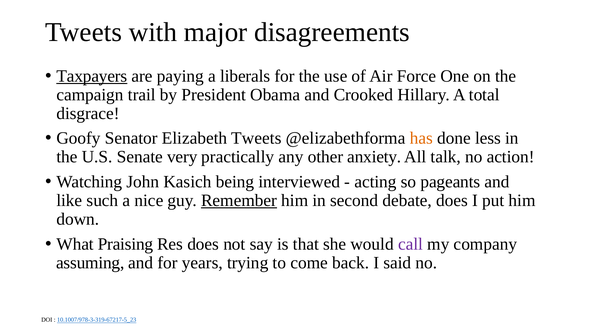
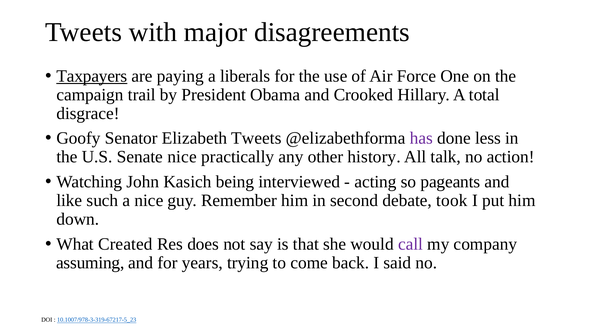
has colour: orange -> purple
Senate very: very -> nice
anxiety: anxiety -> history
Remember underline: present -> none
debate does: does -> took
Praising: Praising -> Created
